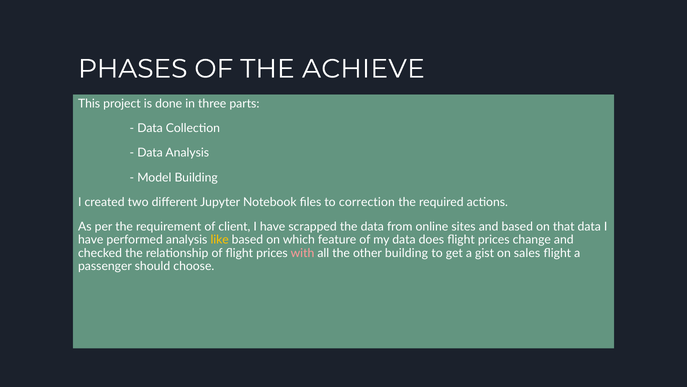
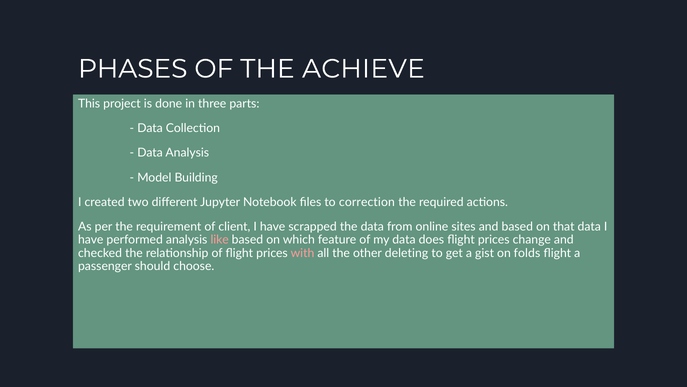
like colour: yellow -> pink
other building: building -> deleting
sales: sales -> folds
